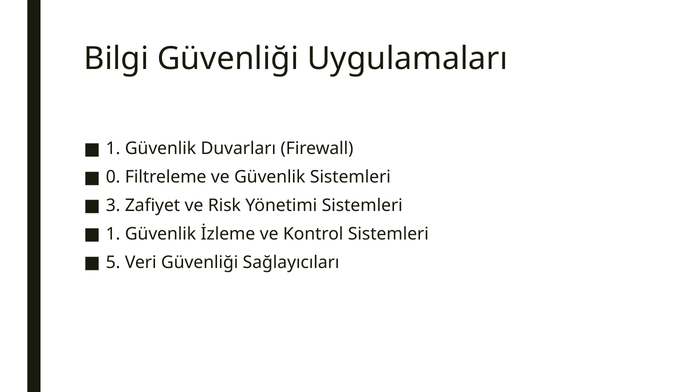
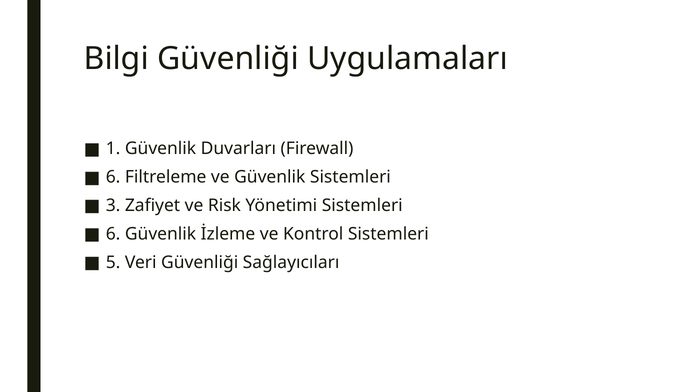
0 at (113, 177): 0 -> 6
1 at (113, 234): 1 -> 6
